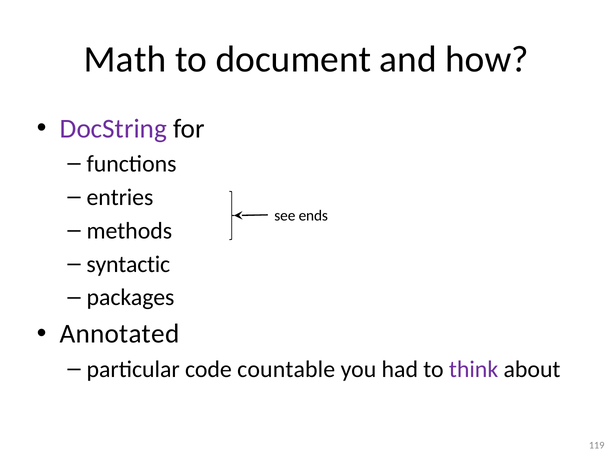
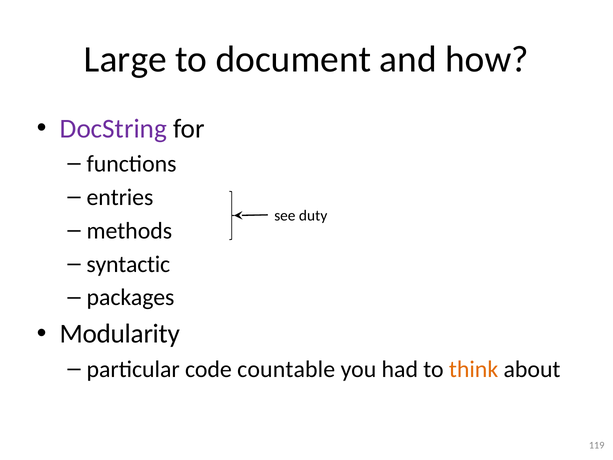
Math: Math -> Large
ends: ends -> duty
Annotated: Annotated -> Modularity
think colour: purple -> orange
